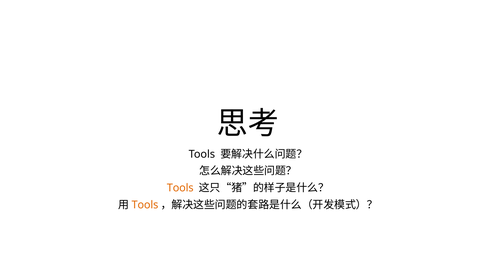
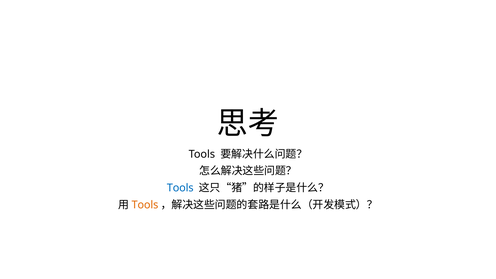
Tools at (180, 188) colour: orange -> blue
